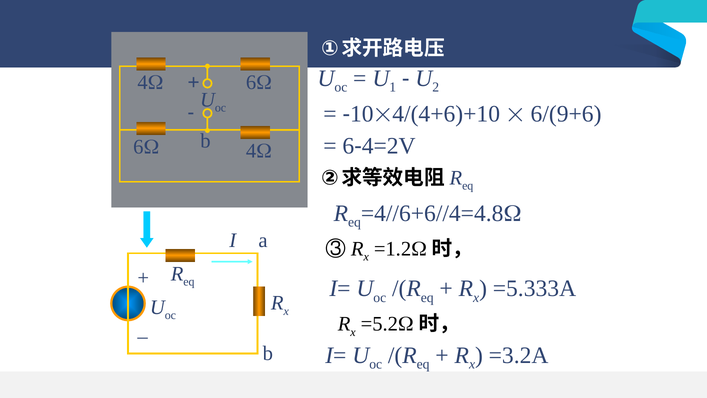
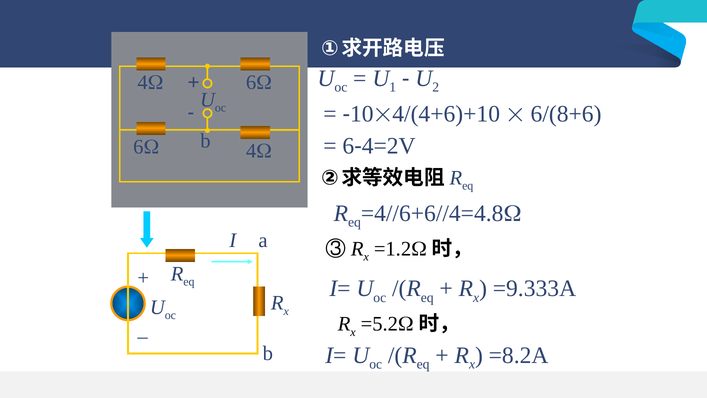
6/(9+6: 6/(9+6 -> 6/(8+6
=5.333A: =5.333A -> =9.333A
=3.2A: =3.2A -> =8.2A
